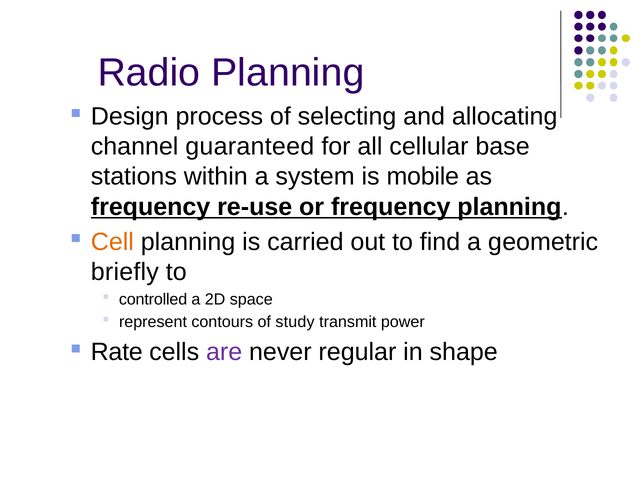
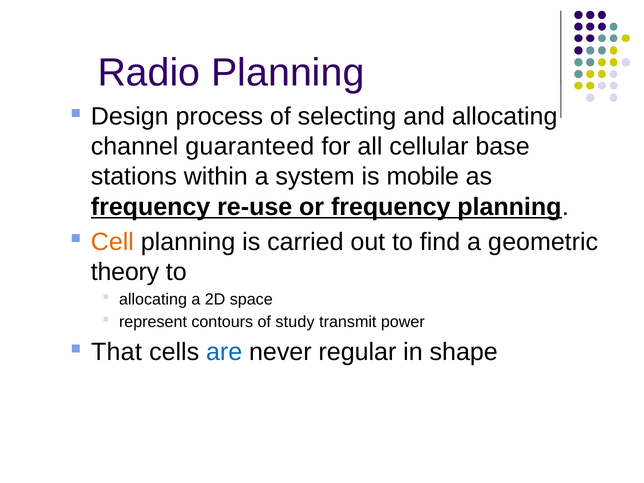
briefly: briefly -> theory
controlled at (153, 299): controlled -> allocating
Rate: Rate -> That
are colour: purple -> blue
